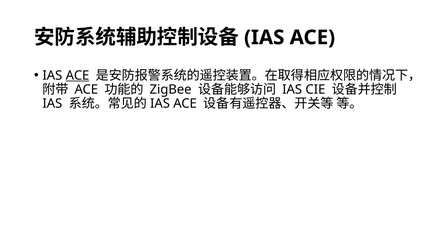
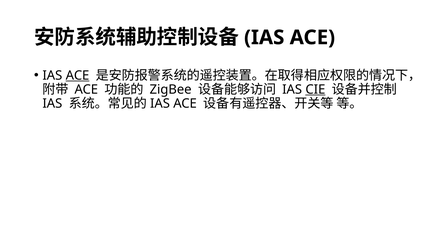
CIE underline: none -> present
